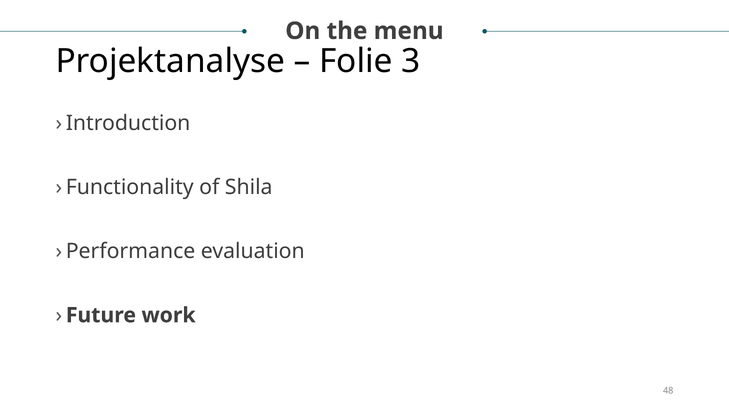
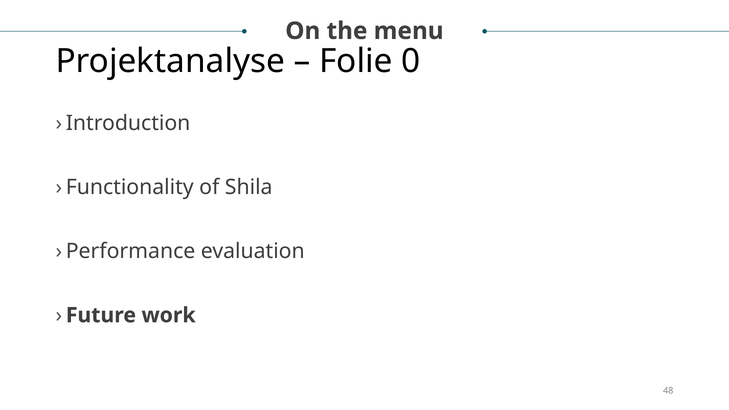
3: 3 -> 0
